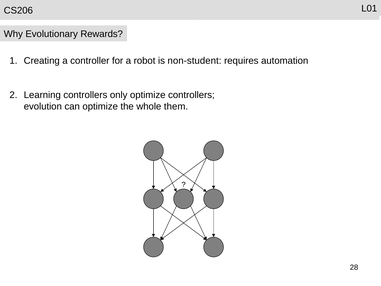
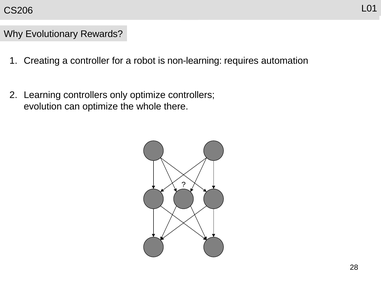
non-student: non-student -> non-learning
them: them -> there
